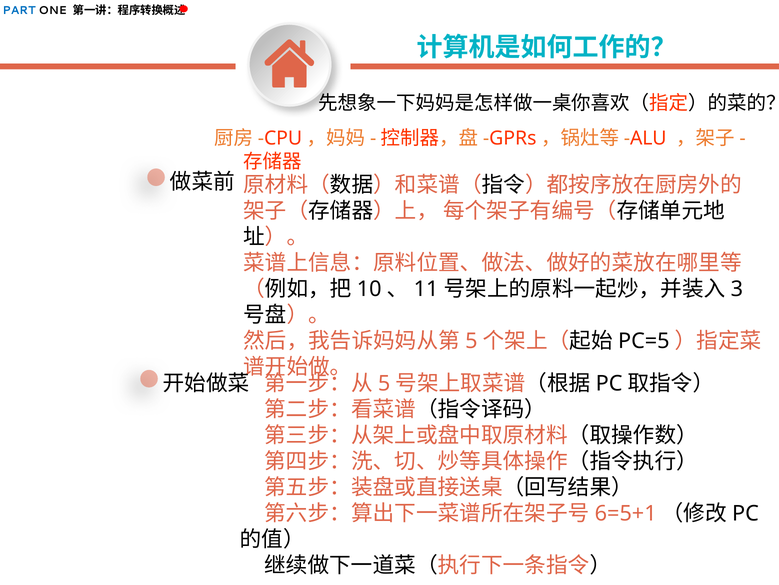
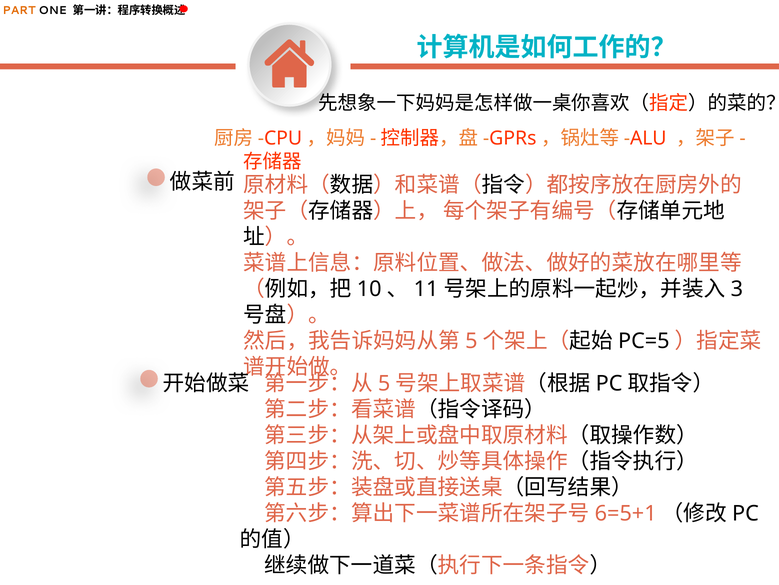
PART colour: blue -> orange
